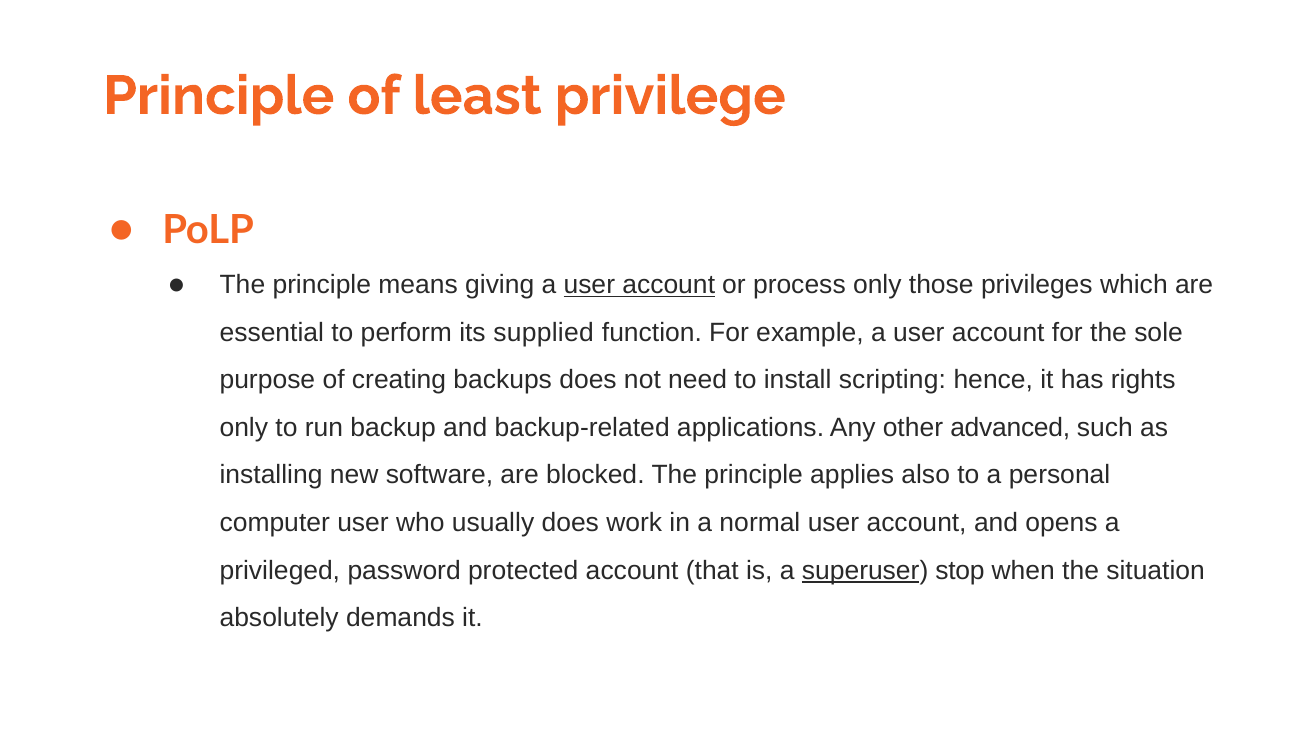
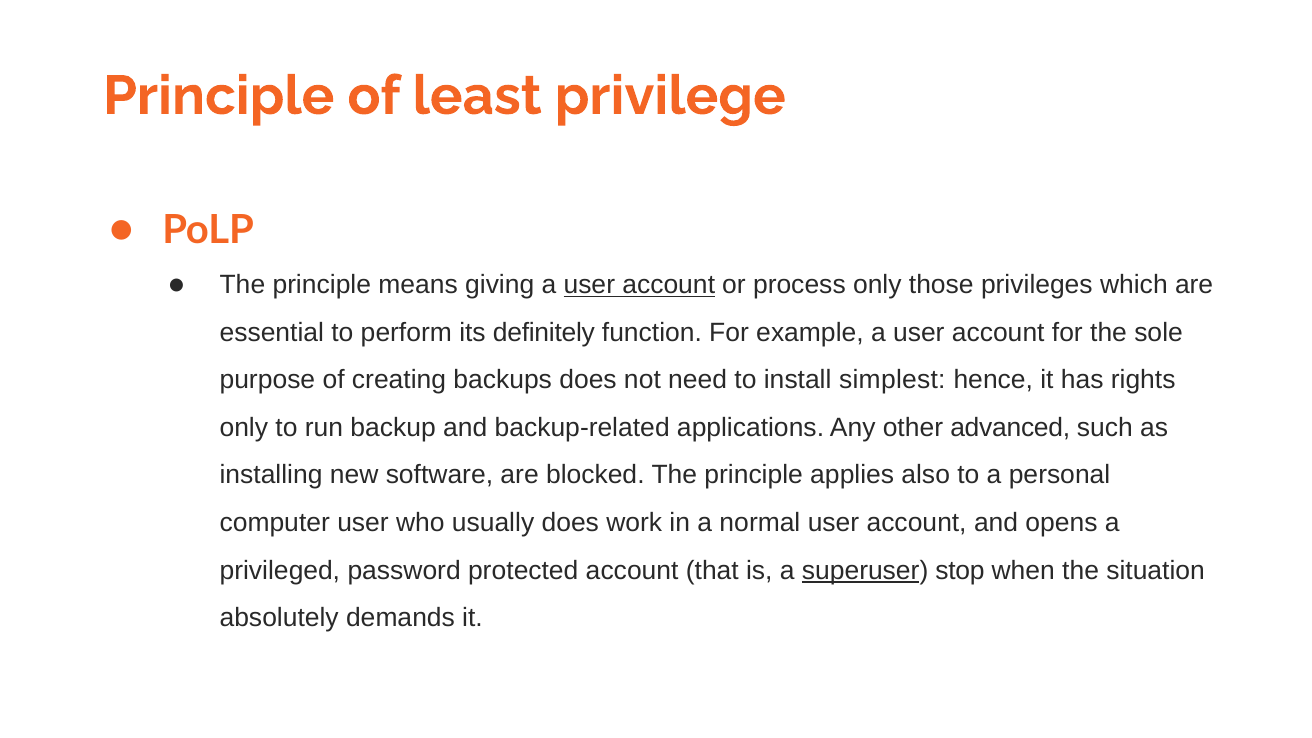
supplied: supplied -> definitely
scripting: scripting -> simplest
